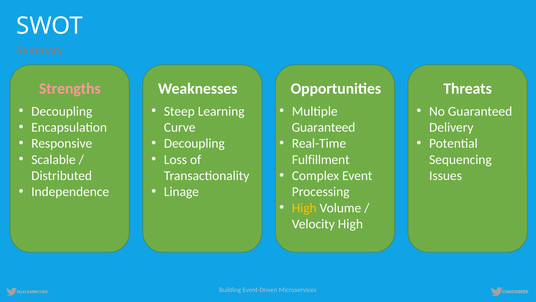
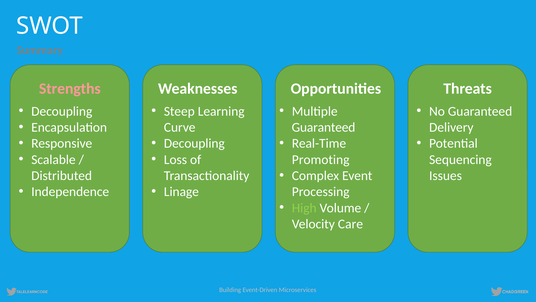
Fulfillment: Fulfillment -> Promoting
High at (304, 208) colour: yellow -> light green
Velocity High: High -> Care
